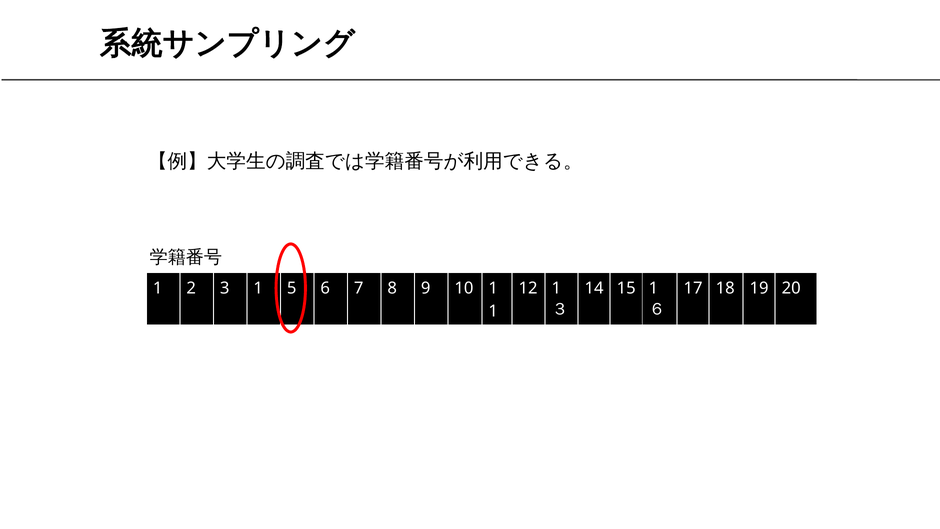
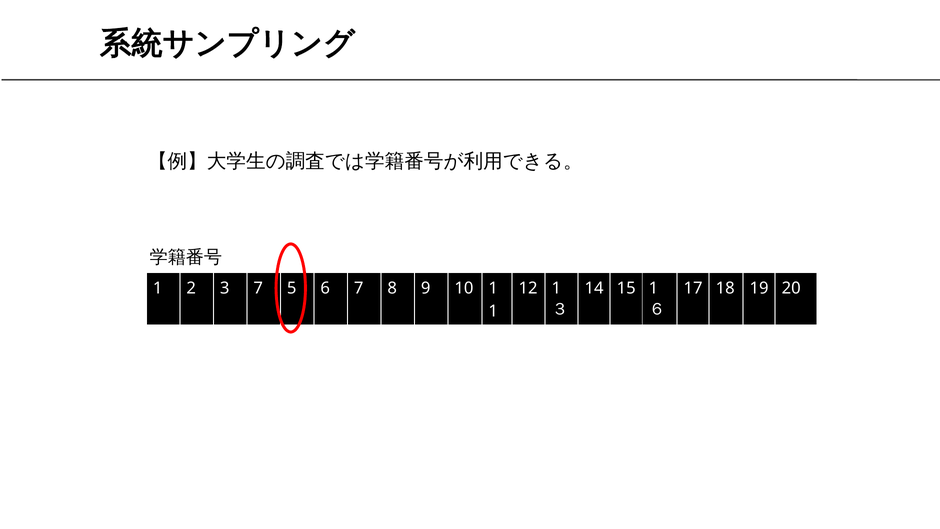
3 1: 1 -> 7
